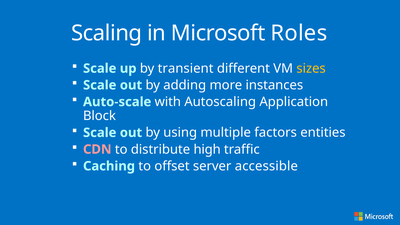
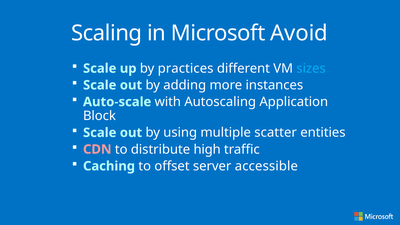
Roles: Roles -> Avoid
transient: transient -> practices
sizes colour: yellow -> light blue
factors: factors -> scatter
